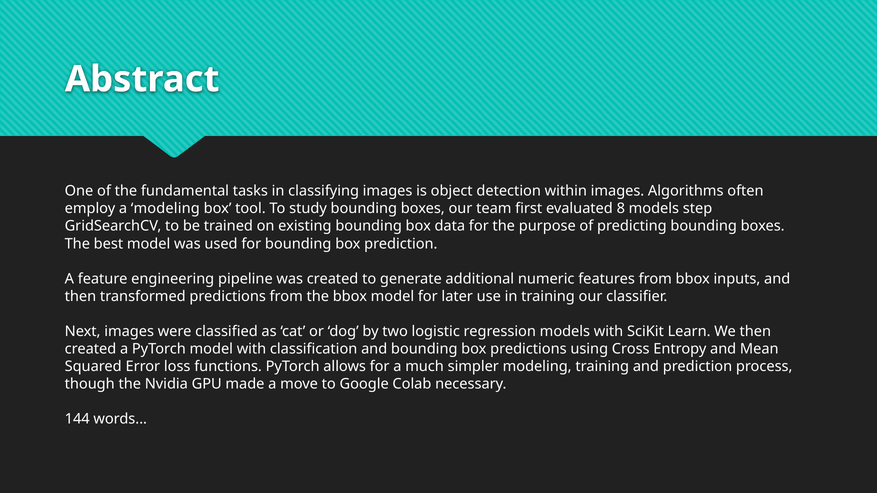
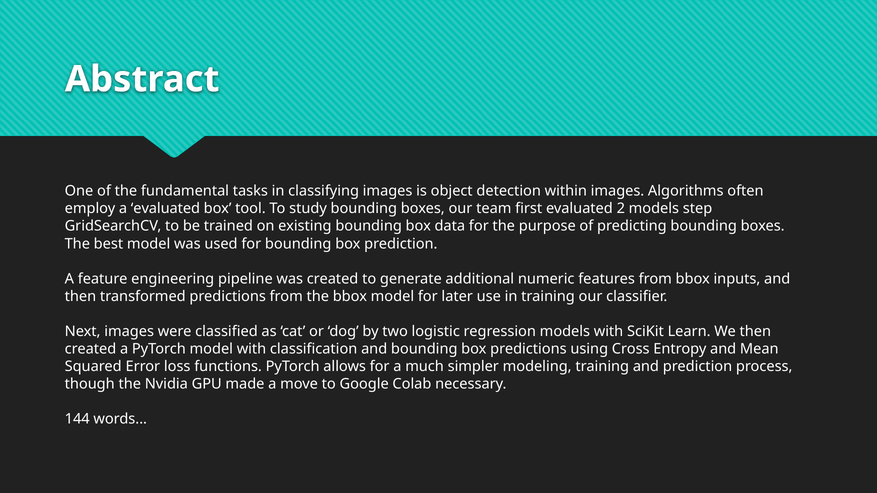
a modeling: modeling -> evaluated
8: 8 -> 2
